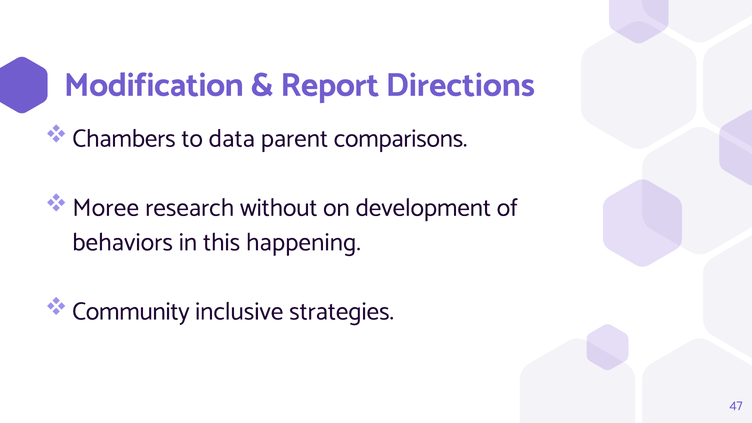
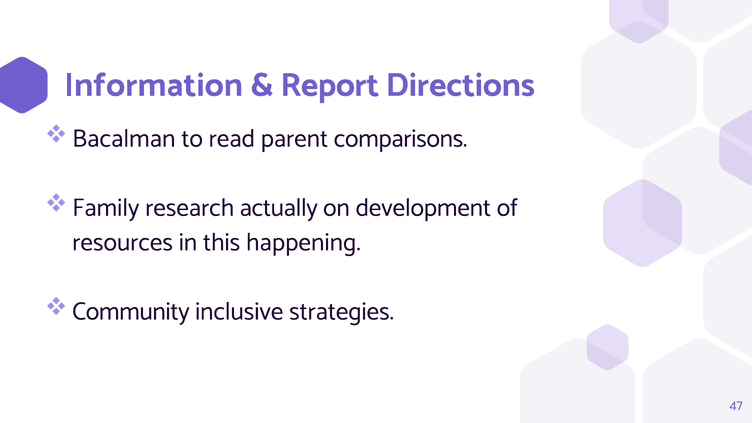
Modification: Modification -> Information
Chambers: Chambers -> Bacalman
data: data -> read
Moree: Moree -> Family
without: without -> actually
behaviors: behaviors -> resources
